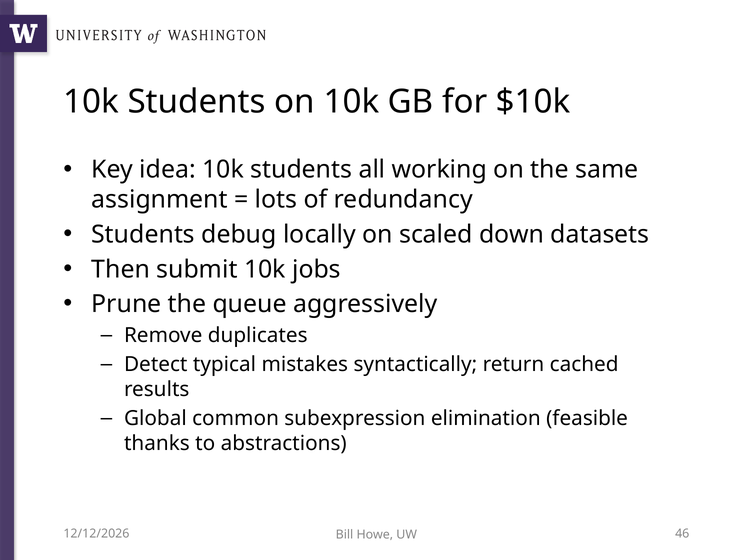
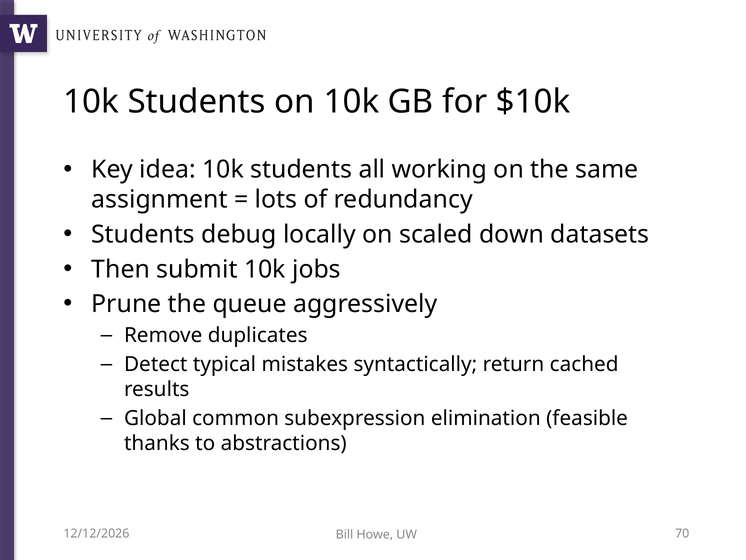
46: 46 -> 70
